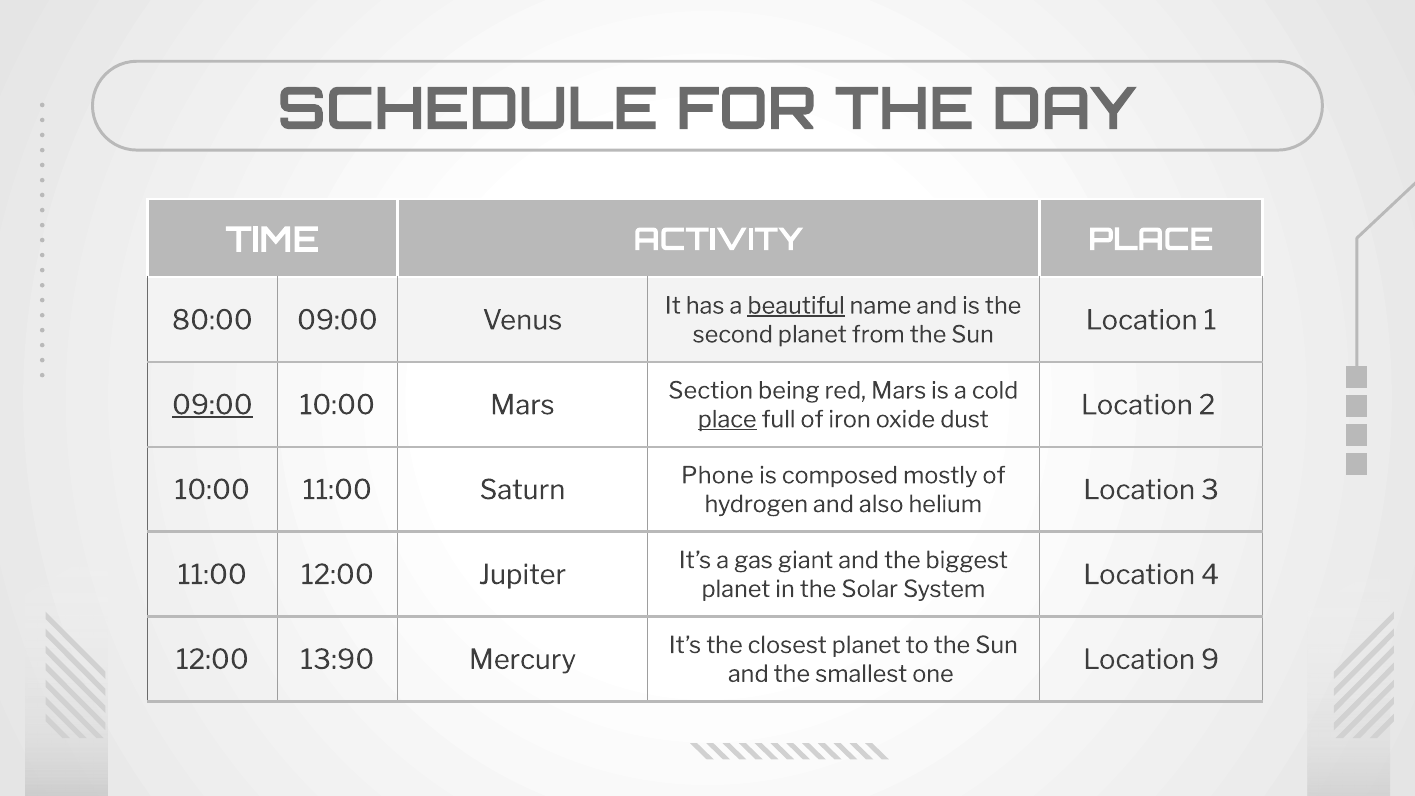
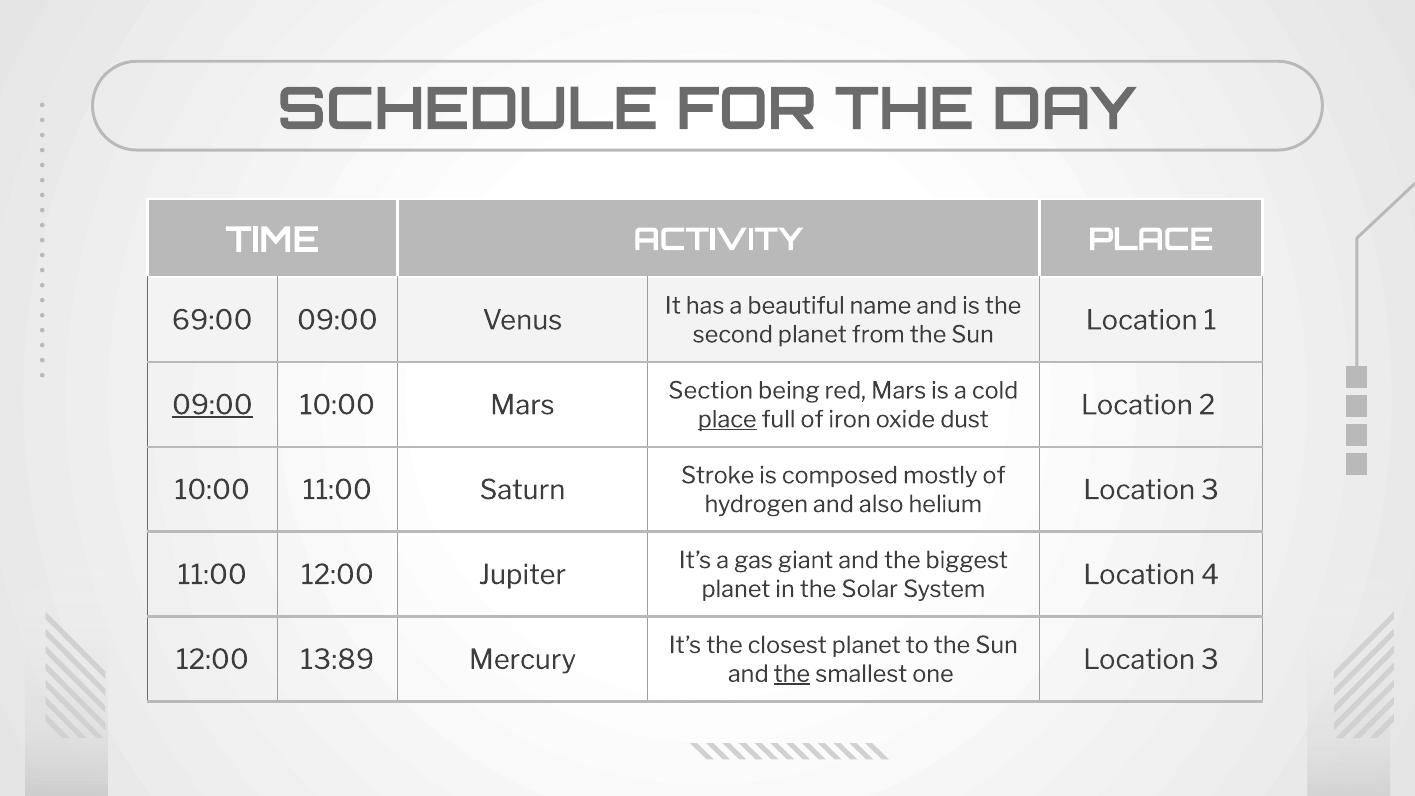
beautiful underline: present -> none
80:00: 80:00 -> 69:00
Phone: Phone -> Stroke
13:90: 13:90 -> 13:89
9 at (1210, 660): 9 -> 3
the at (792, 674) underline: none -> present
